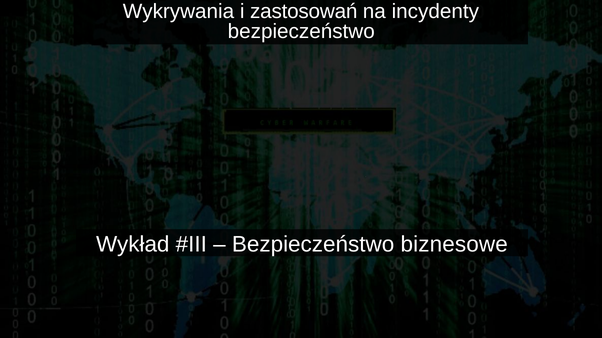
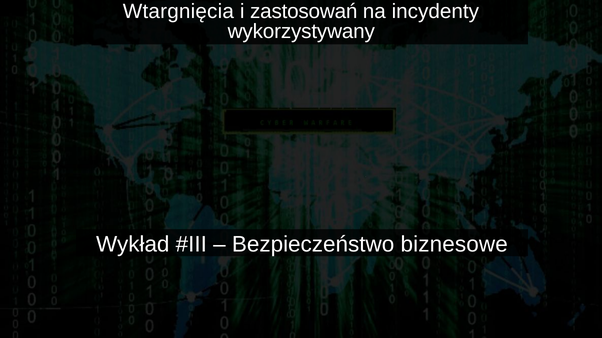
Wykrywania: Wykrywania -> Wtargnięcia
bezpieczeństwo at (301, 32): bezpieczeństwo -> wykorzystywany
